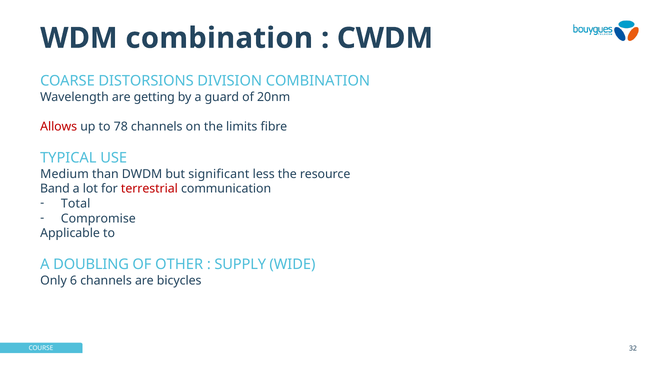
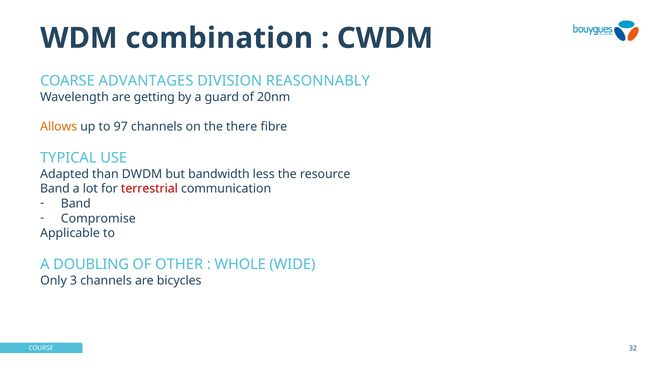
DISTORSIONS: DISTORSIONS -> ADVANTAGES
DIVISION COMBINATION: COMBINATION -> REASONNABLY
Allows colour: red -> orange
78: 78 -> 97
limits: limits -> there
Medium: Medium -> Adapted
significant: significant -> bandwidth
Total at (76, 203): Total -> Band
SUPPLY: SUPPLY -> WHOLE
6: 6 -> 3
